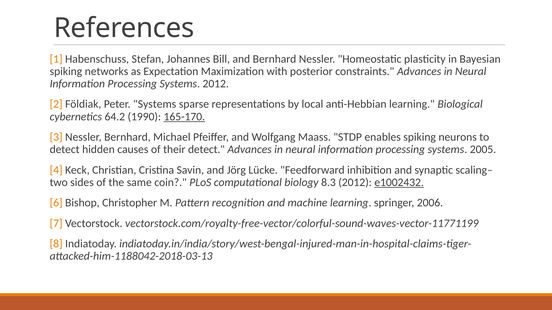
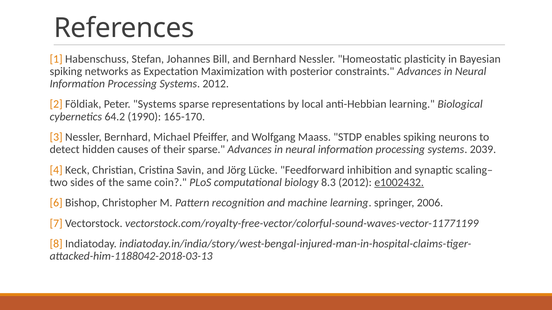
165-170 underline: present -> none
their detect: detect -> sparse
2005: 2005 -> 2039
